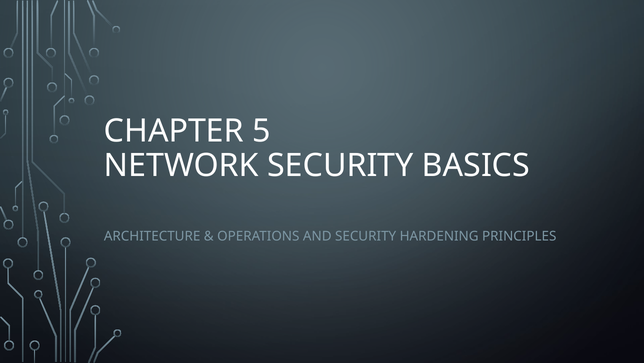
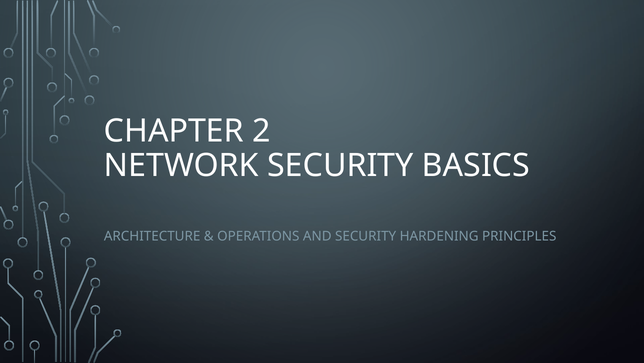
5: 5 -> 2
